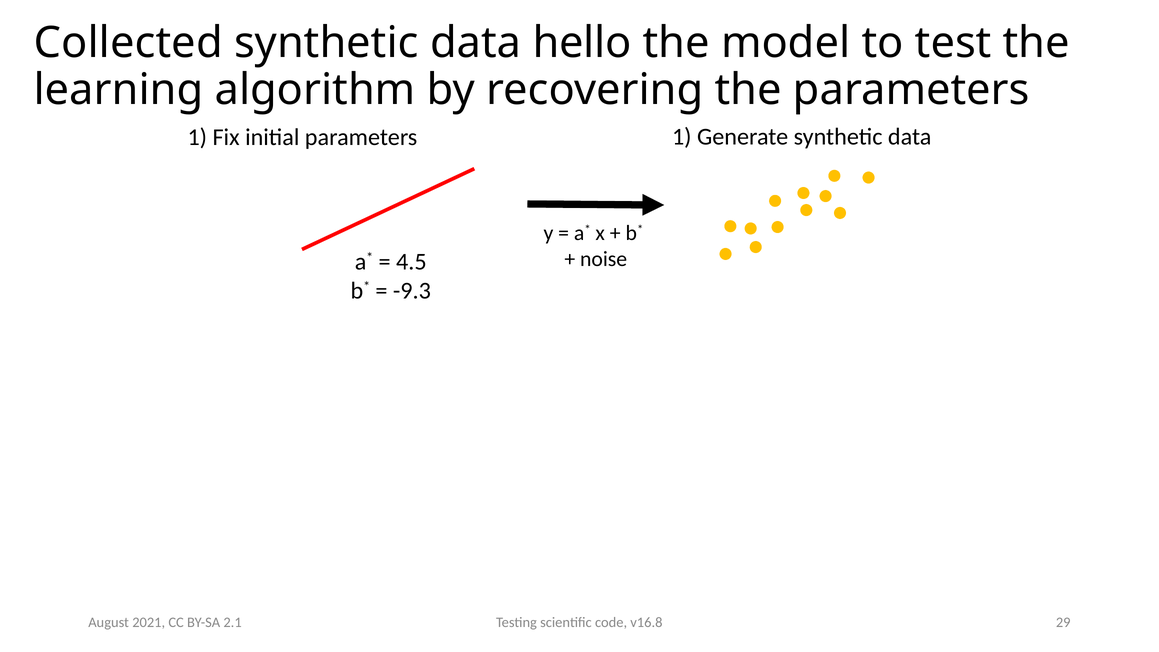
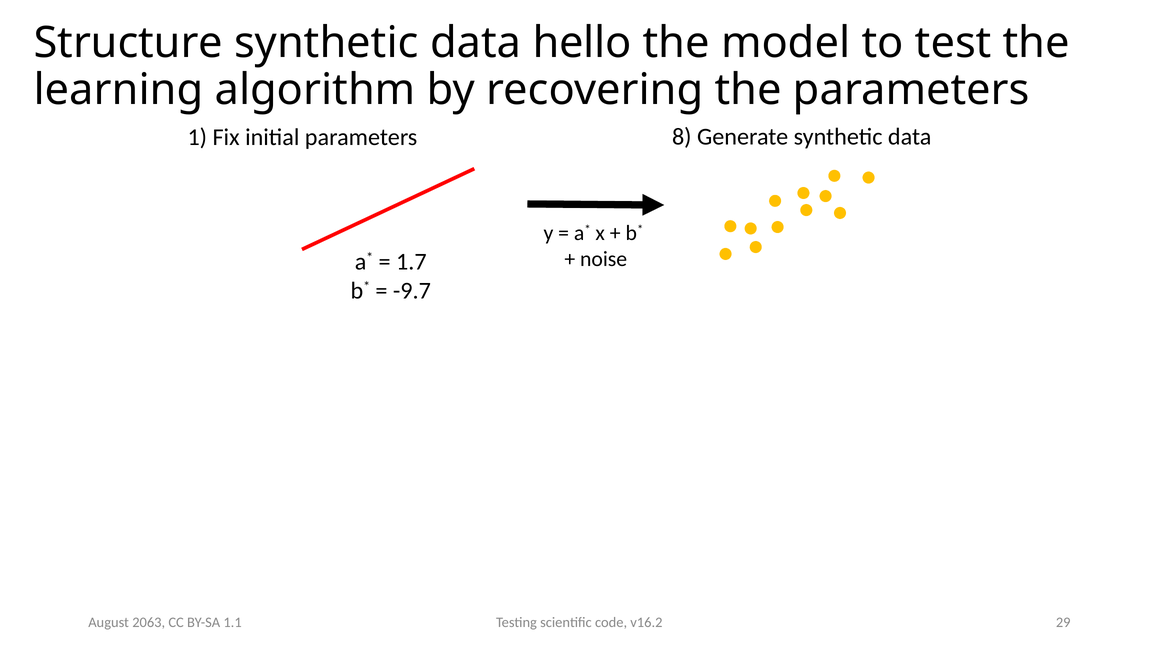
Collected: Collected -> Structure
parameters 1: 1 -> 8
4.5: 4.5 -> 1.7
-9.3: -9.3 -> -9.7
v16.8: v16.8 -> v16.2
2021: 2021 -> 2063
2.1: 2.1 -> 1.1
